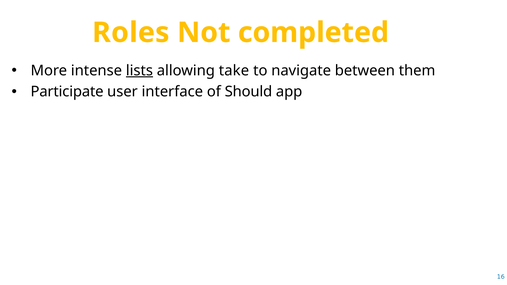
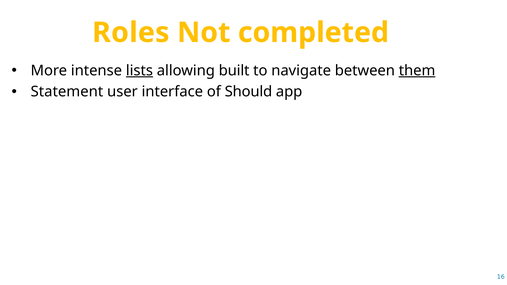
take: take -> built
them underline: none -> present
Participate: Participate -> Statement
